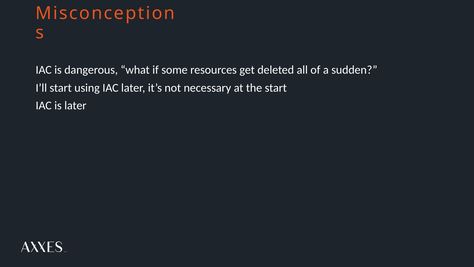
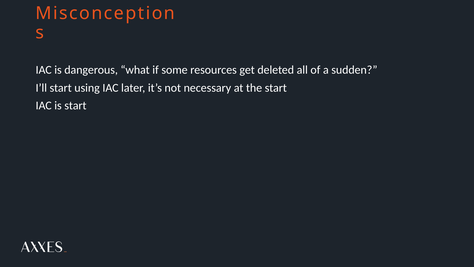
is later: later -> start
